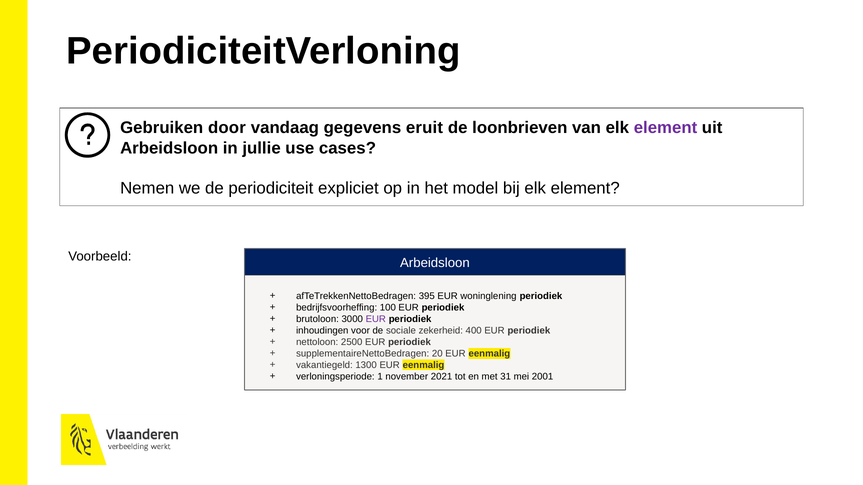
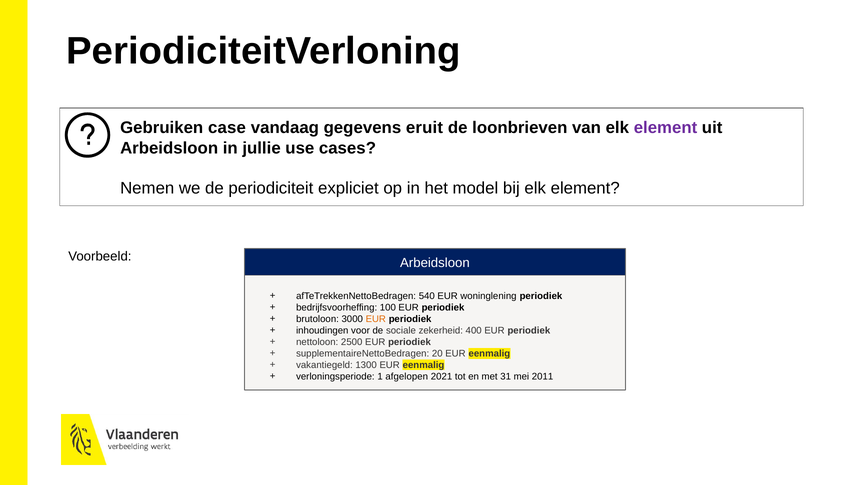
door: door -> case
395: 395 -> 540
EUR at (376, 319) colour: purple -> orange
november: november -> afgelopen
2001: 2001 -> 2011
